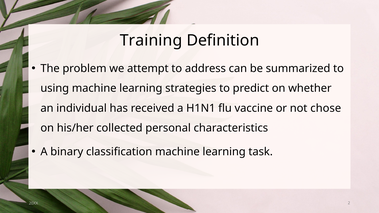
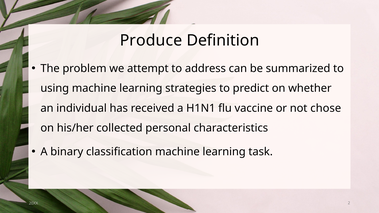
Training: Training -> Produce
